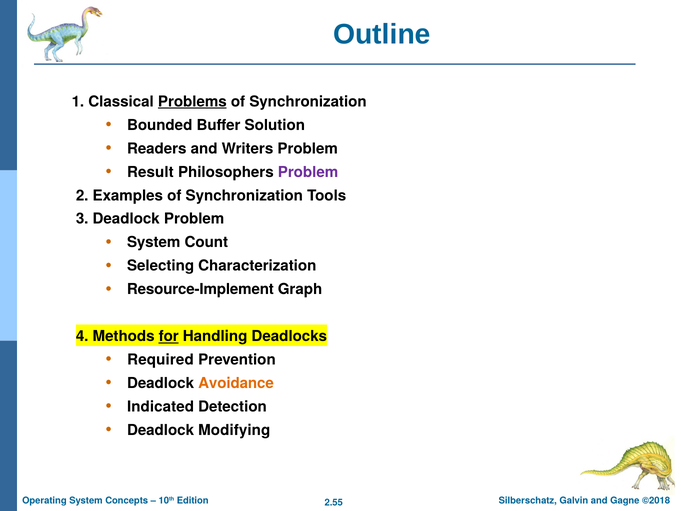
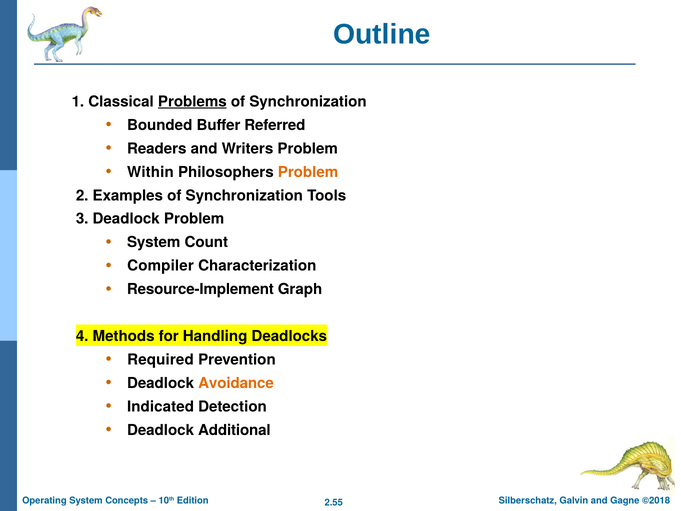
Solution: Solution -> Referred
Result: Result -> Within
Problem at (308, 172) colour: purple -> orange
Selecting: Selecting -> Compiler
for underline: present -> none
Modifying: Modifying -> Additional
